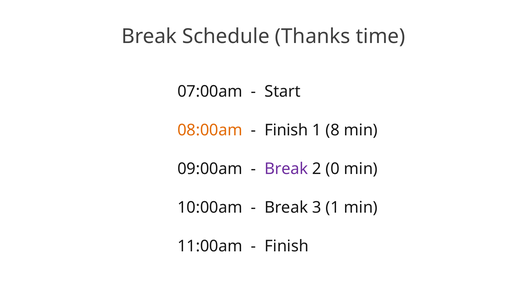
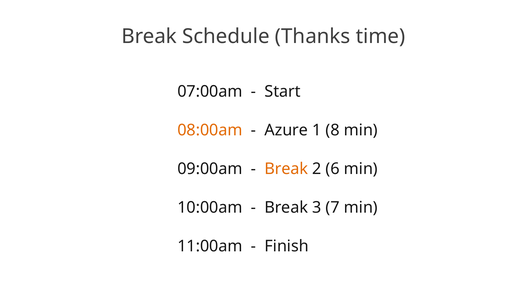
Finish at (286, 130): Finish -> Azure
Break at (286, 169) colour: purple -> orange
0: 0 -> 6
3 1: 1 -> 7
